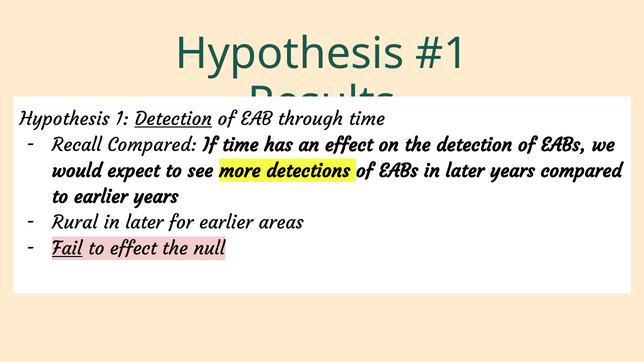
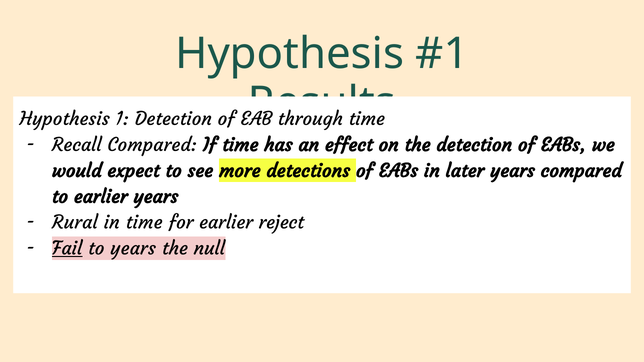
Detection at (173, 119) underline: present -> none
later at (144, 223): later -> time
areas: areas -> reject
to effect: effect -> years
